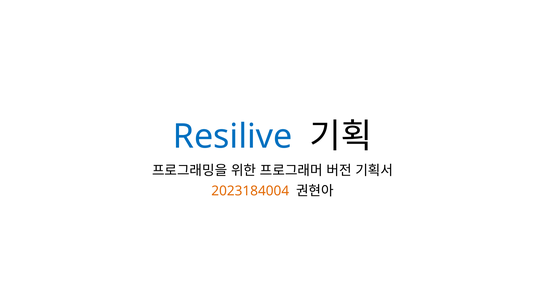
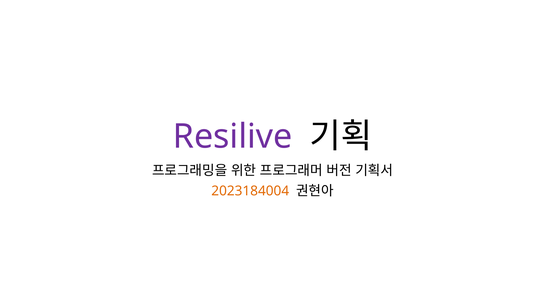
Resilive colour: blue -> purple
